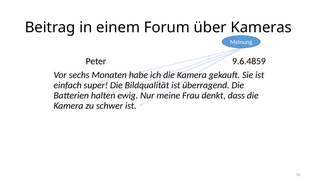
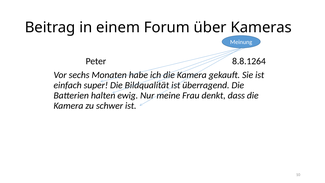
9.6.4859: 9.6.4859 -> 8.8.1264
